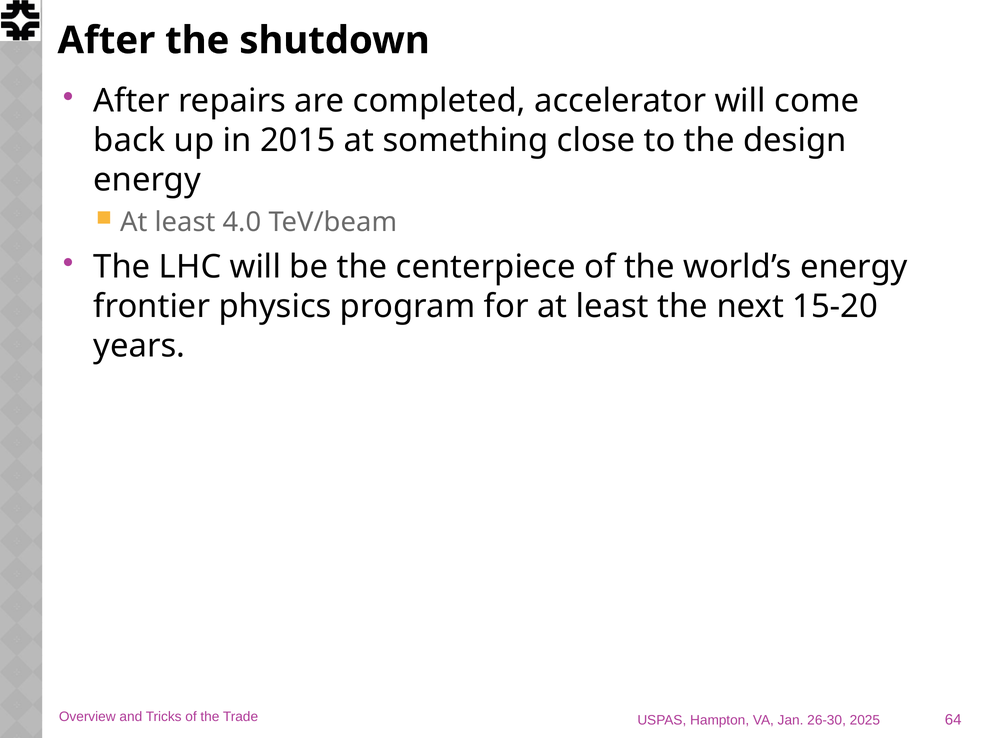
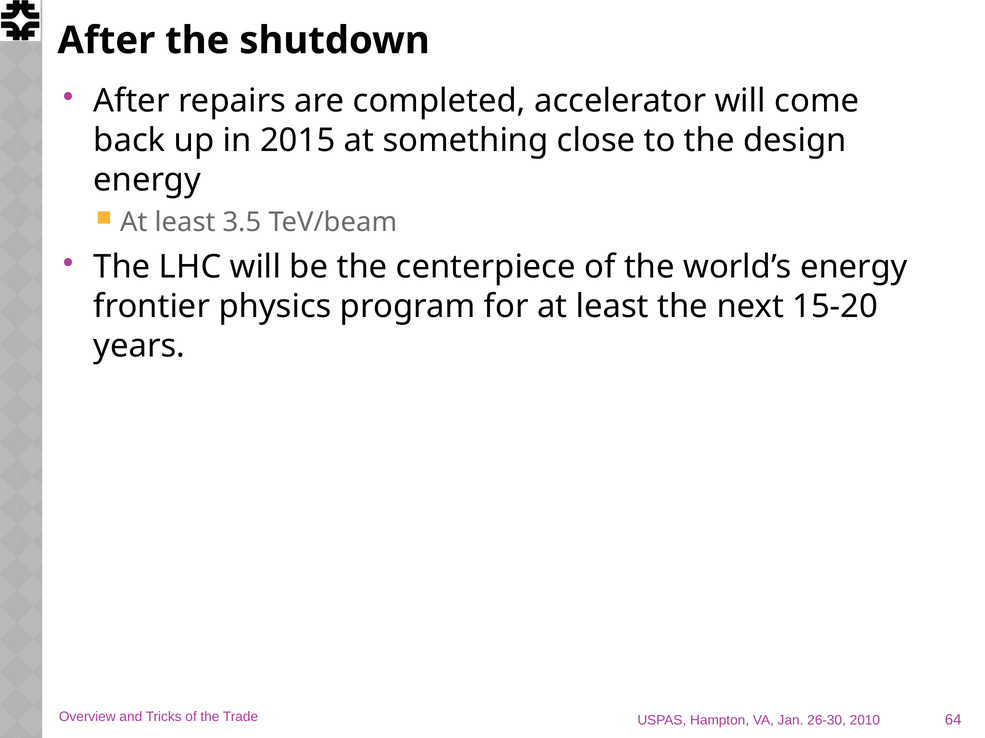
4.0: 4.0 -> 3.5
2025: 2025 -> 2010
